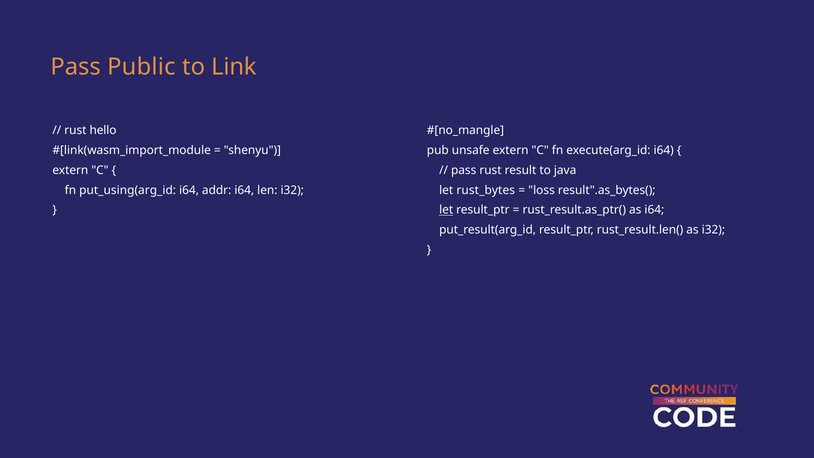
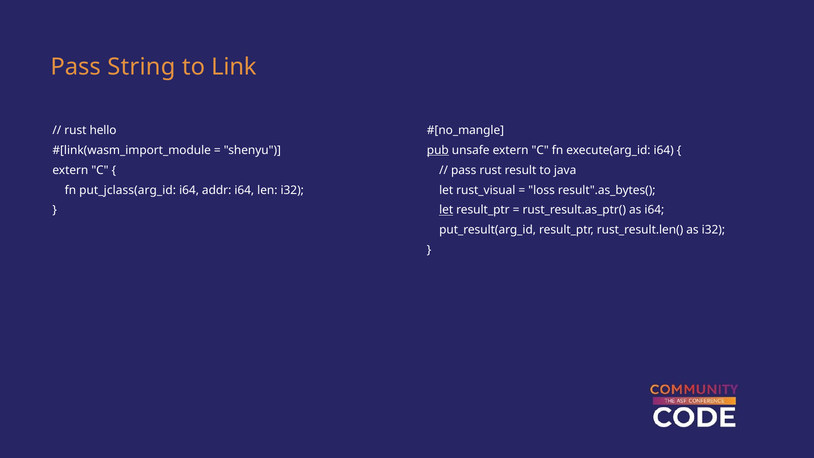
Public: Public -> String
pub underline: none -> present
put_using(arg_id: put_using(arg_id -> put_jclass(arg_id
rust_bytes: rust_bytes -> rust_visual
